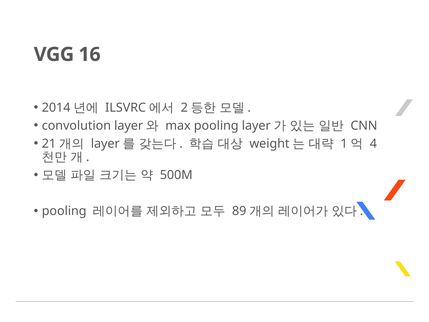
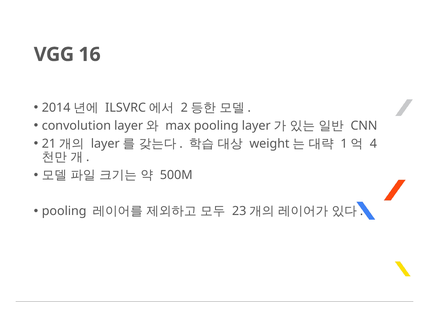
89: 89 -> 23
